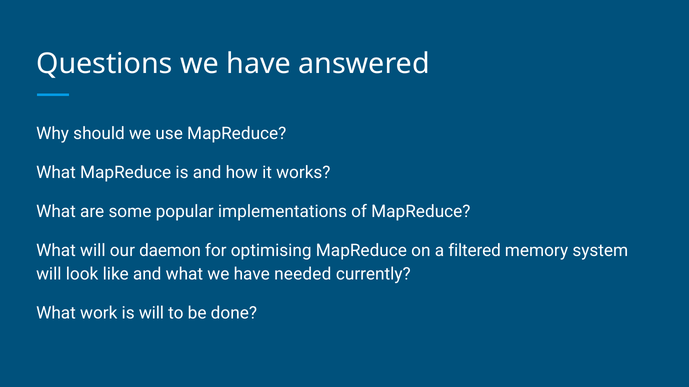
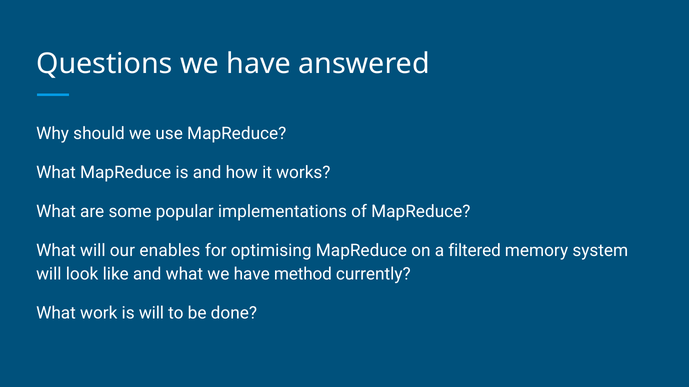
daemon: daemon -> enables
needed: needed -> method
